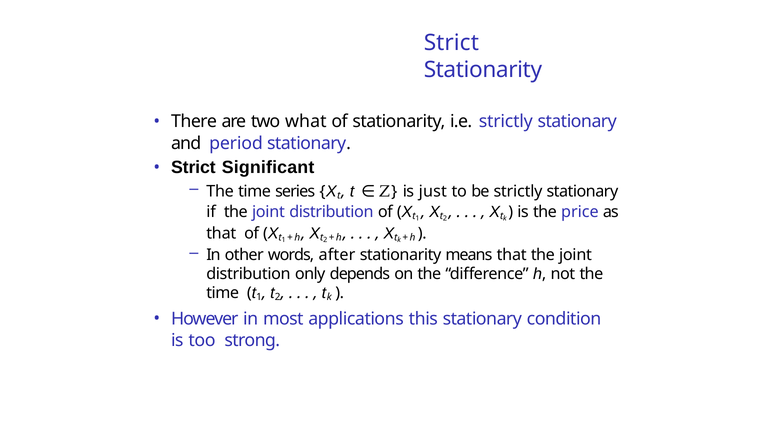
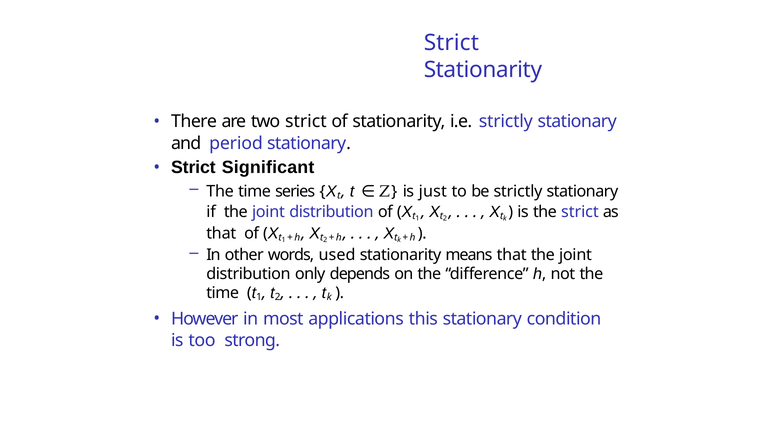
two what: what -> strict
the price: price -> strict
after: after -> used
